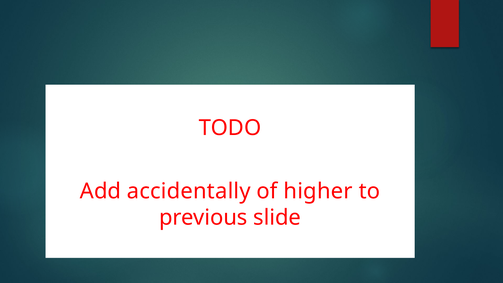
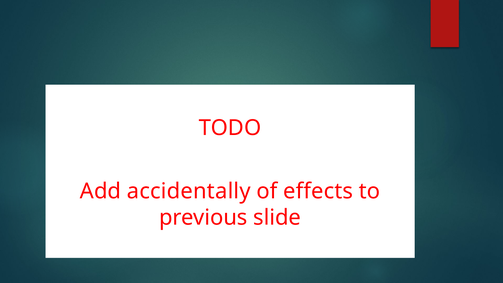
higher: higher -> effects
